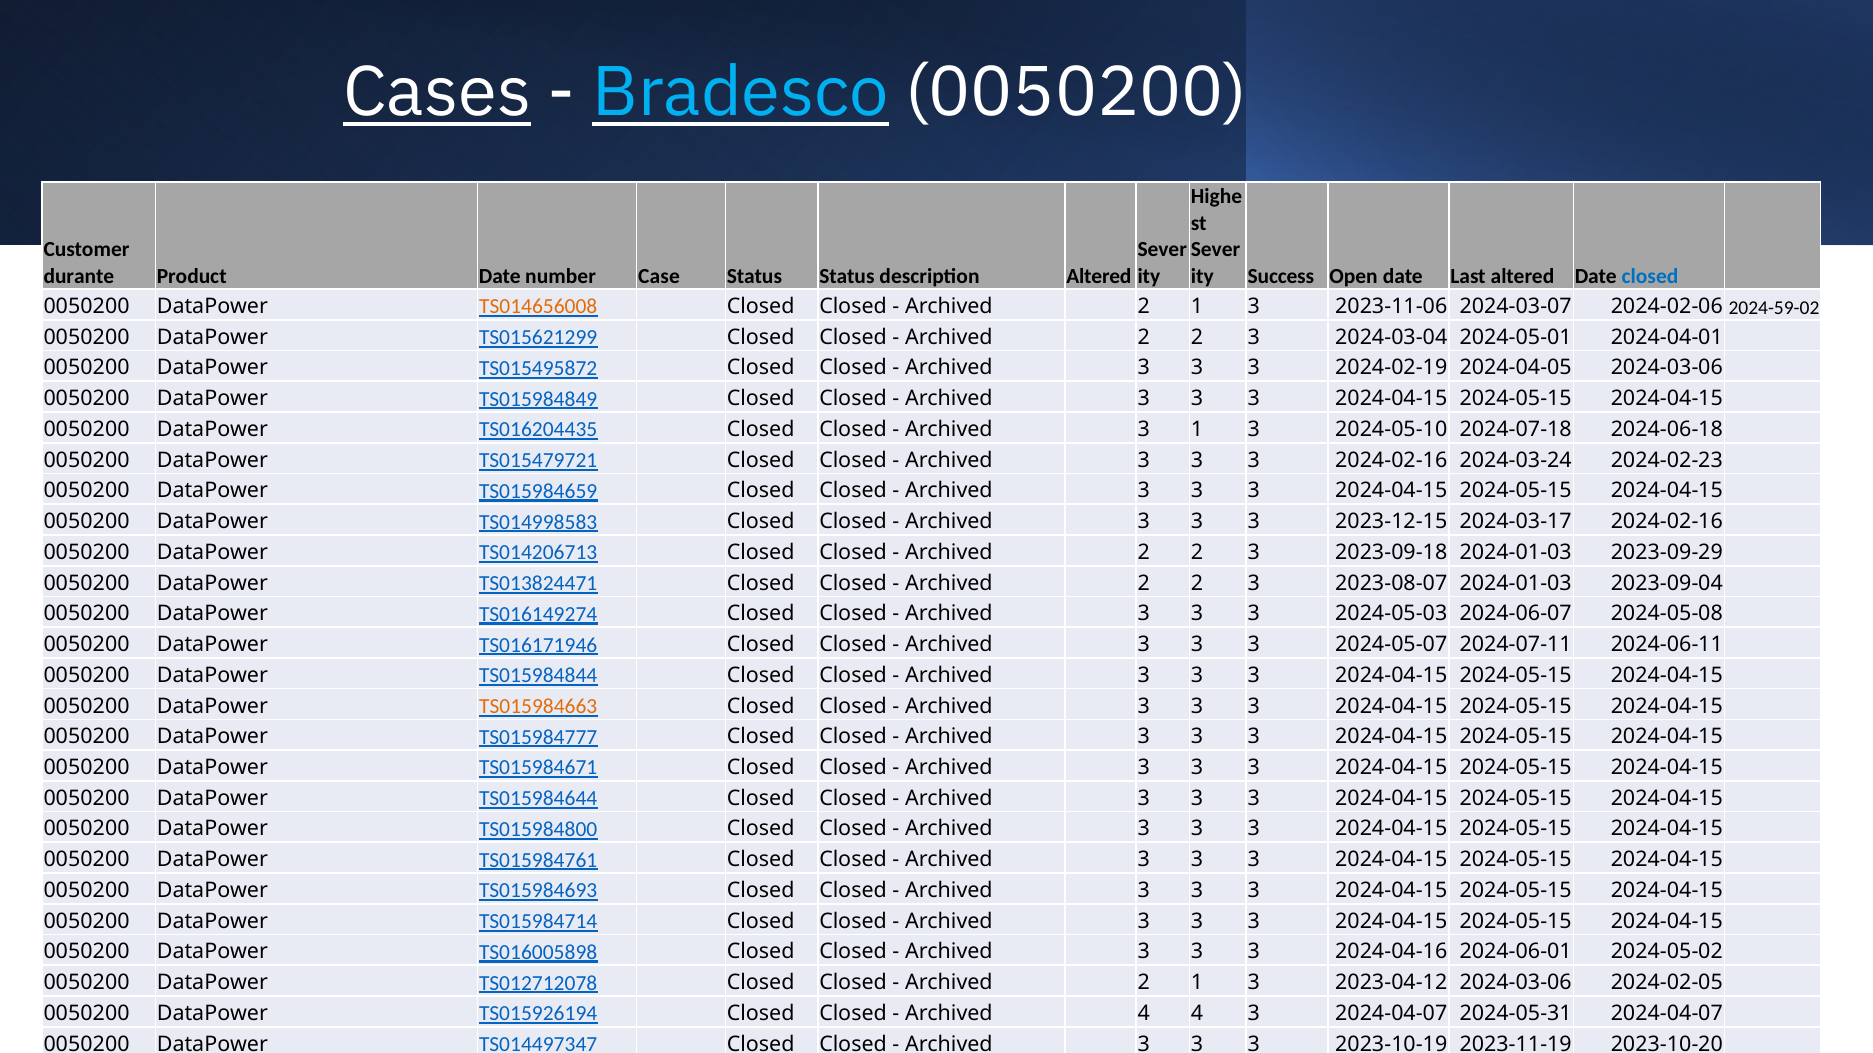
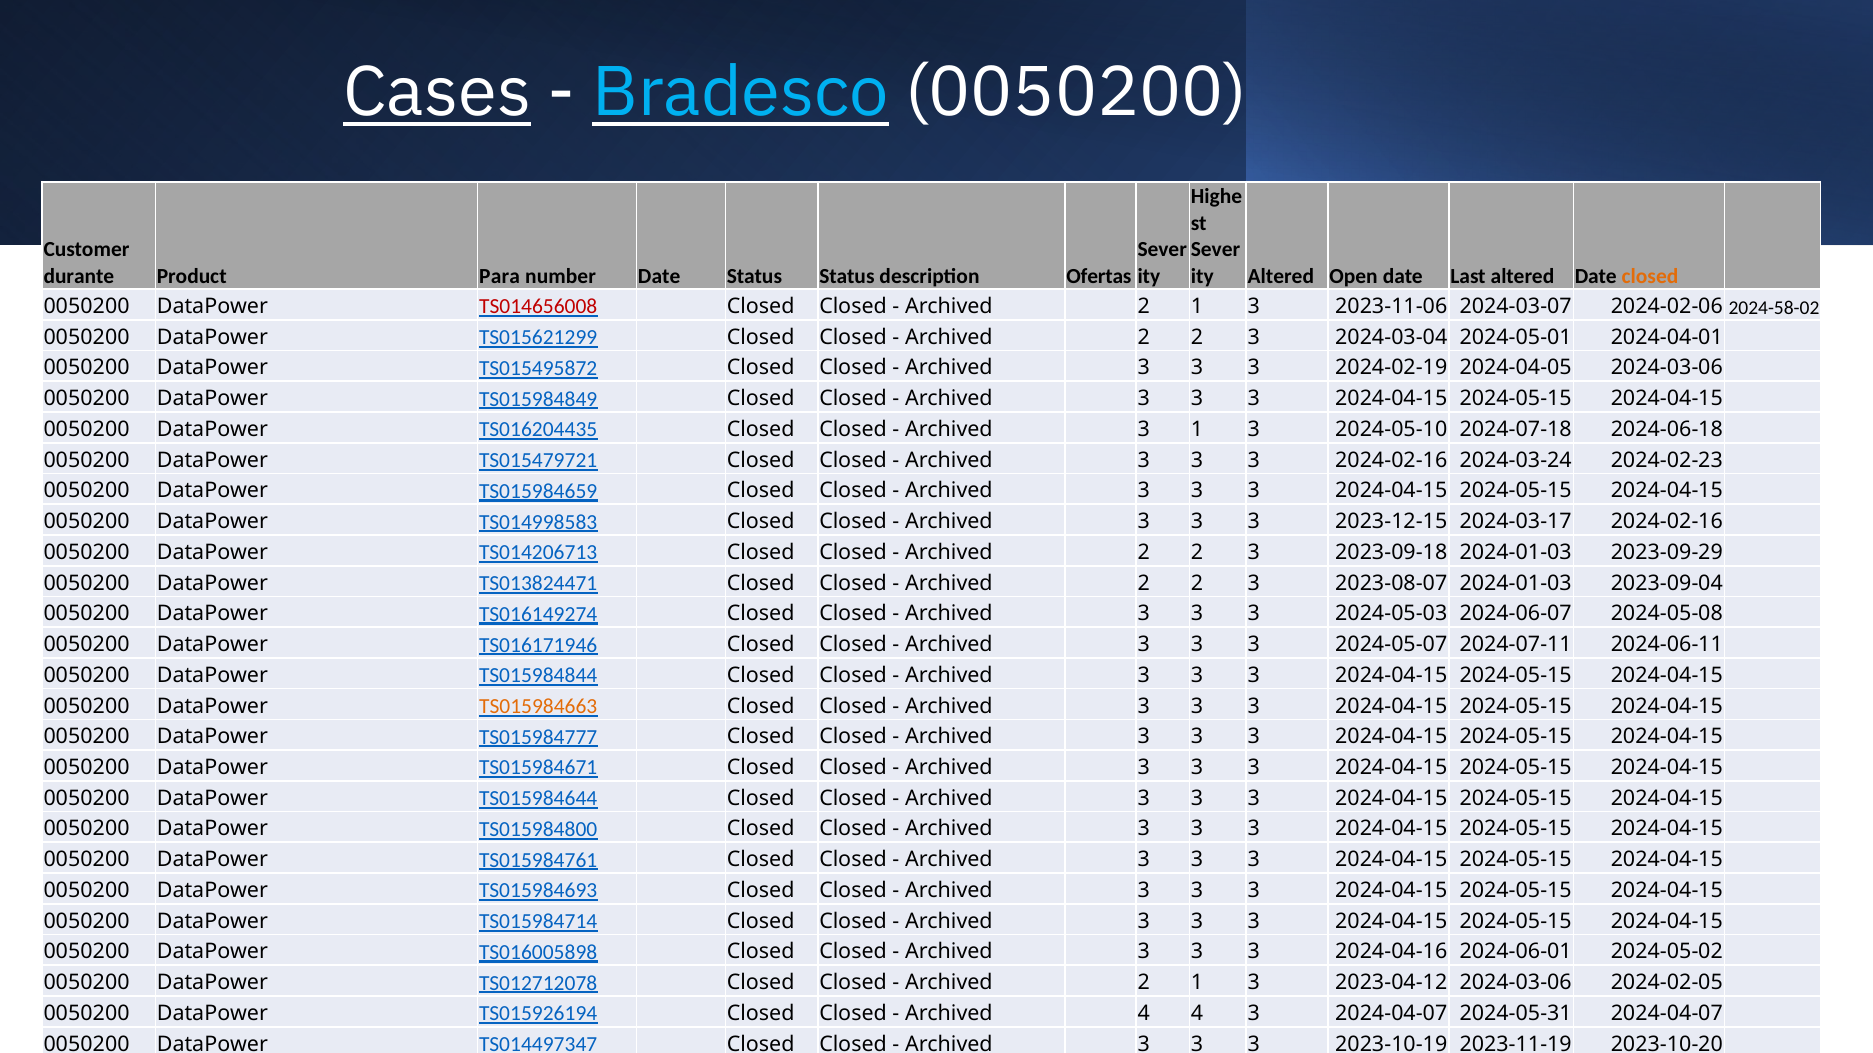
Product Date: Date -> Para
number Case: Case -> Date
description Altered: Altered -> Ofertas
Success at (1281, 276): Success -> Altered
closed at (1650, 276) colour: blue -> orange
TS014656008 colour: orange -> red
2024-59-02: 2024-59-02 -> 2024-58-02
